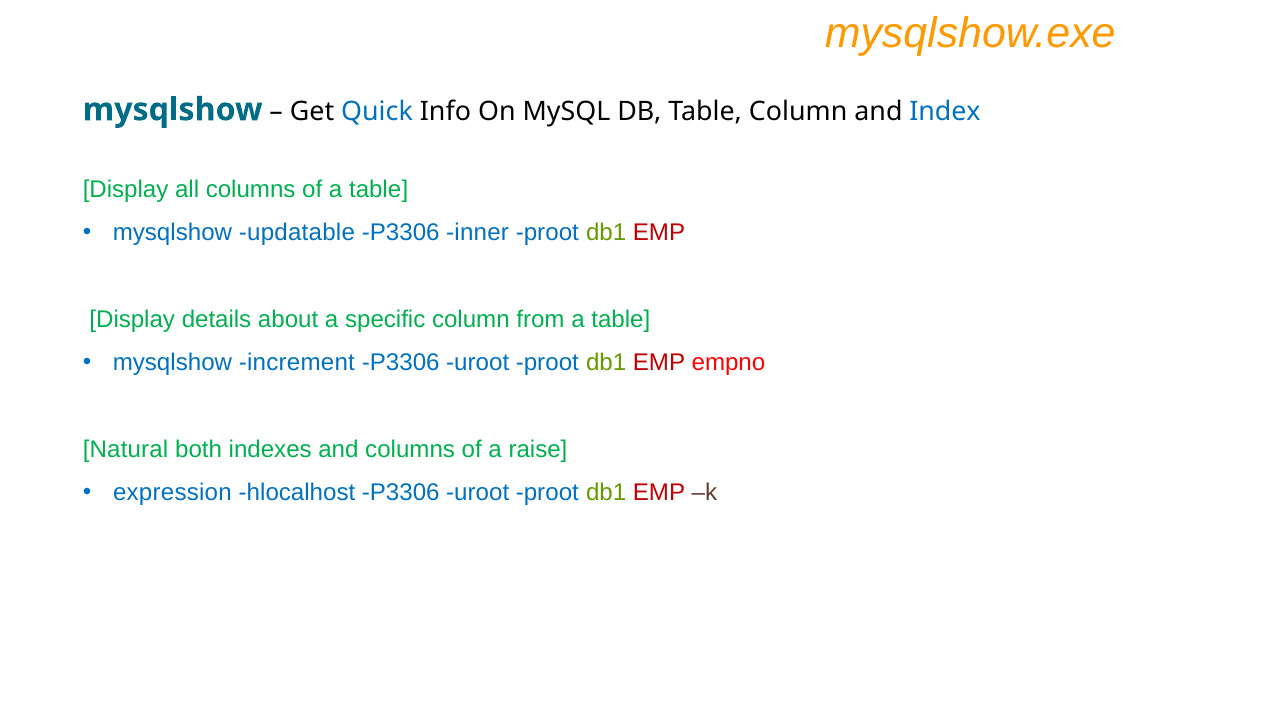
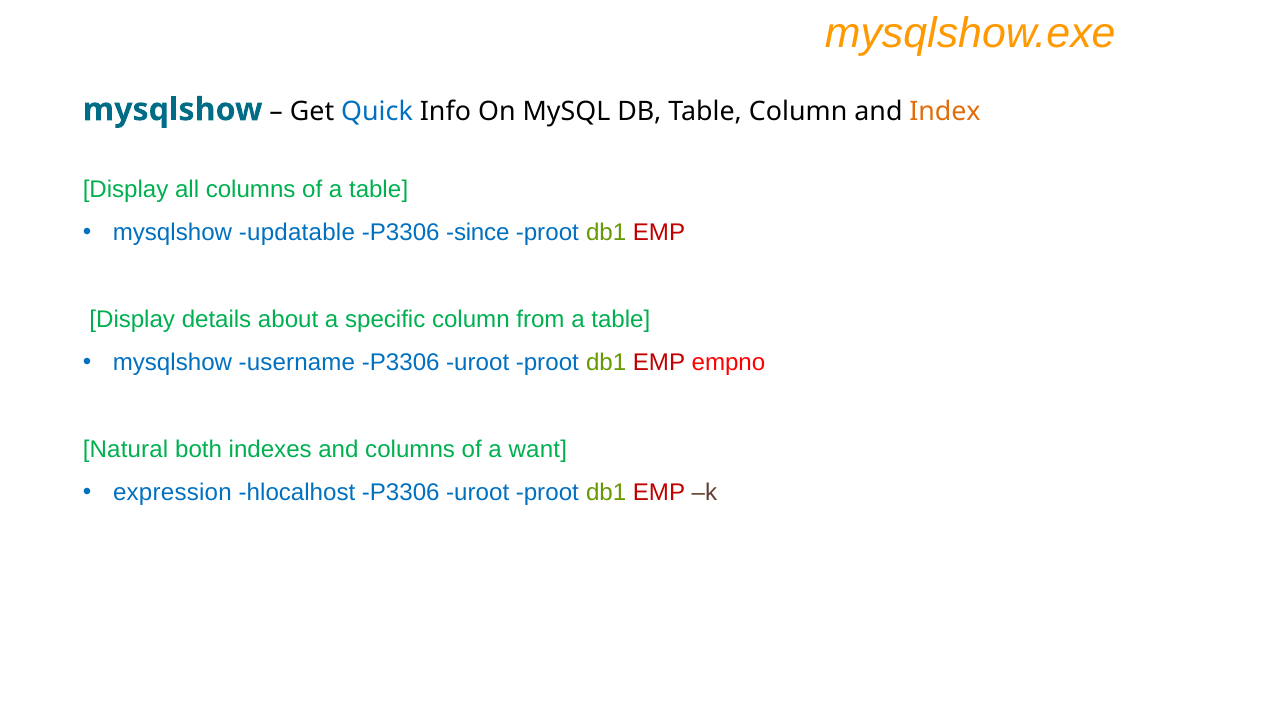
Index colour: blue -> orange
inner: inner -> since
increment: increment -> username
raise: raise -> want
